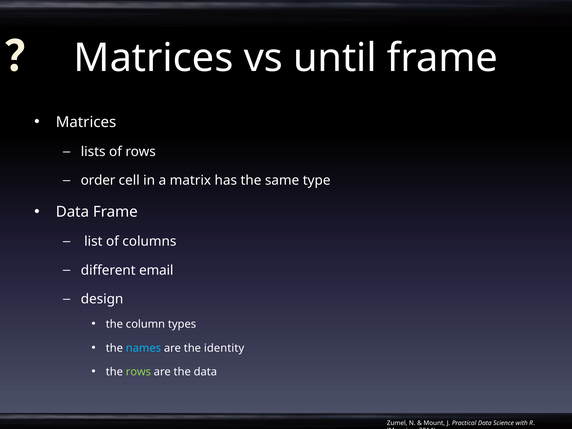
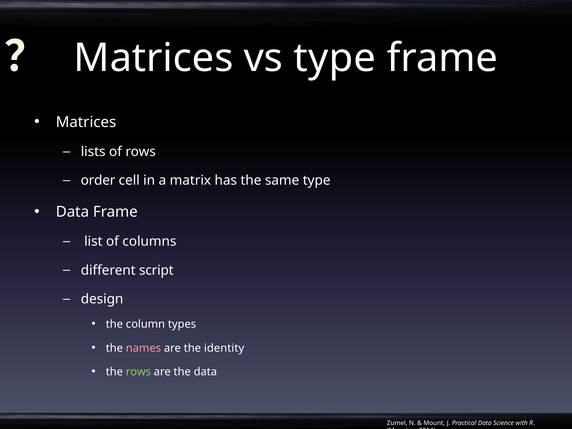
vs until: until -> type
email: email -> script
names colour: light blue -> pink
